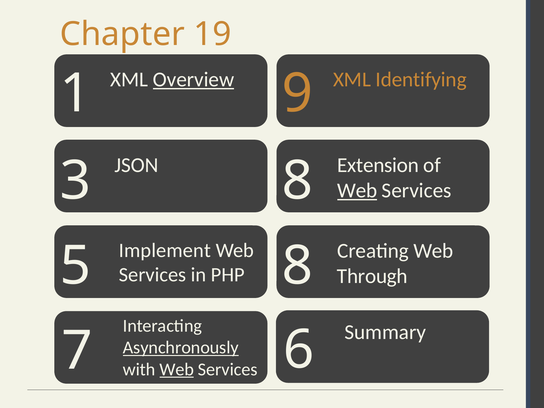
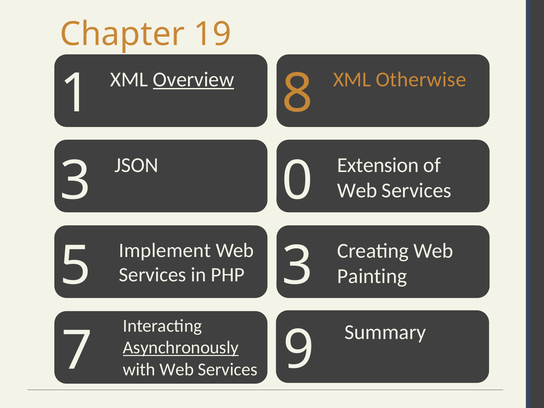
Identifying: Identifying -> Otherwise
9: 9 -> 8
3 8: 8 -> 0
Web at (357, 191) underline: present -> none
5 8: 8 -> 3
Through: Through -> Painting
Web at (177, 369) underline: present -> none
6: 6 -> 9
